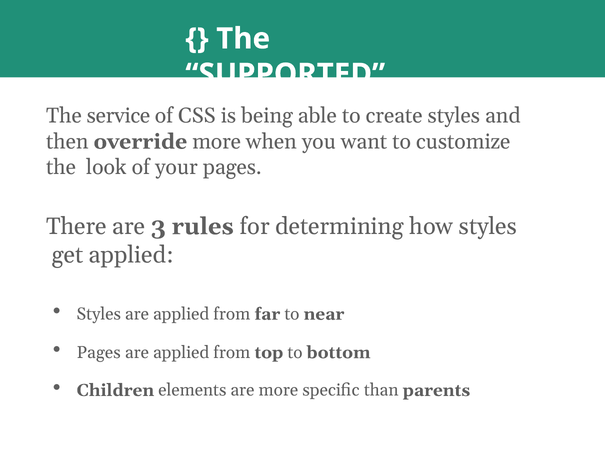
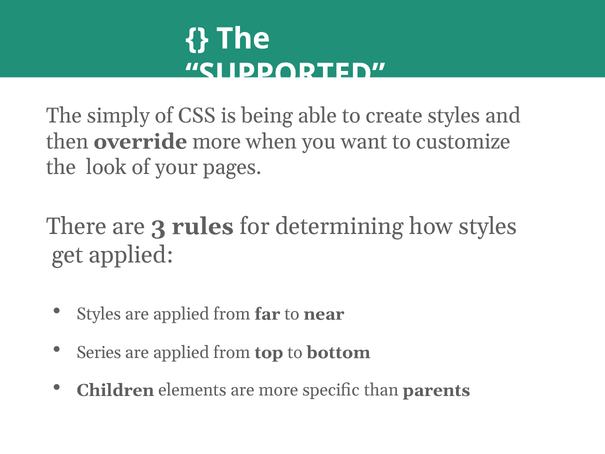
service: service -> simply
Pages at (99, 352): Pages -> Series
